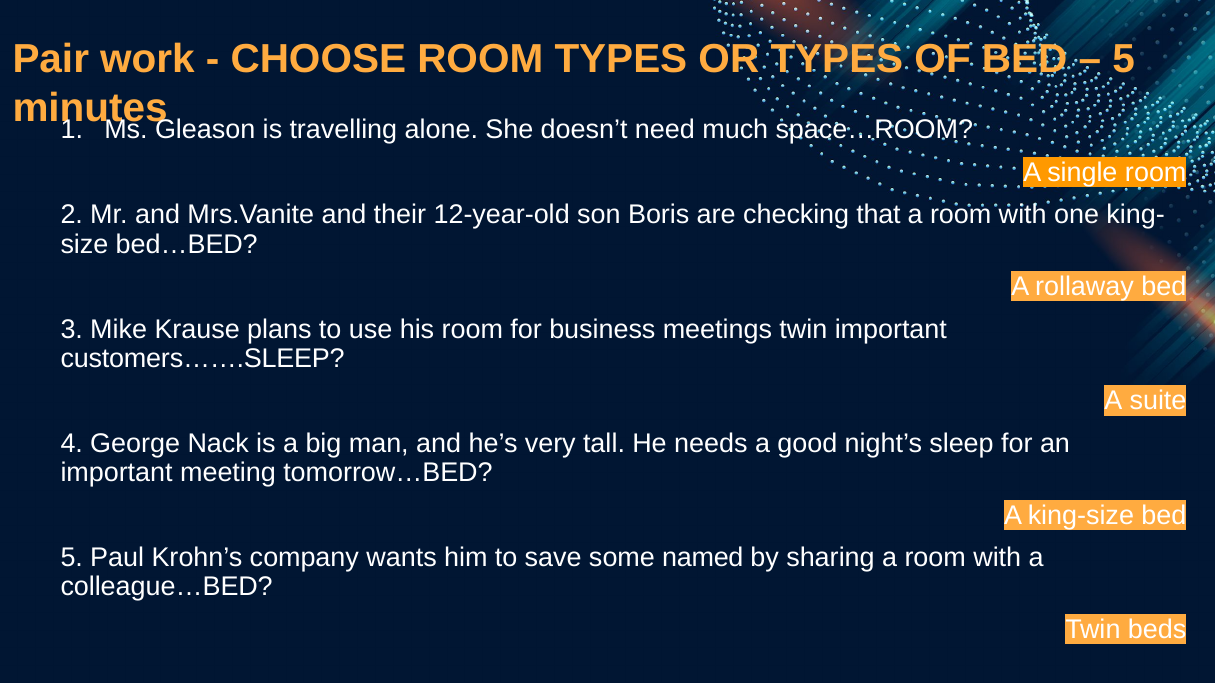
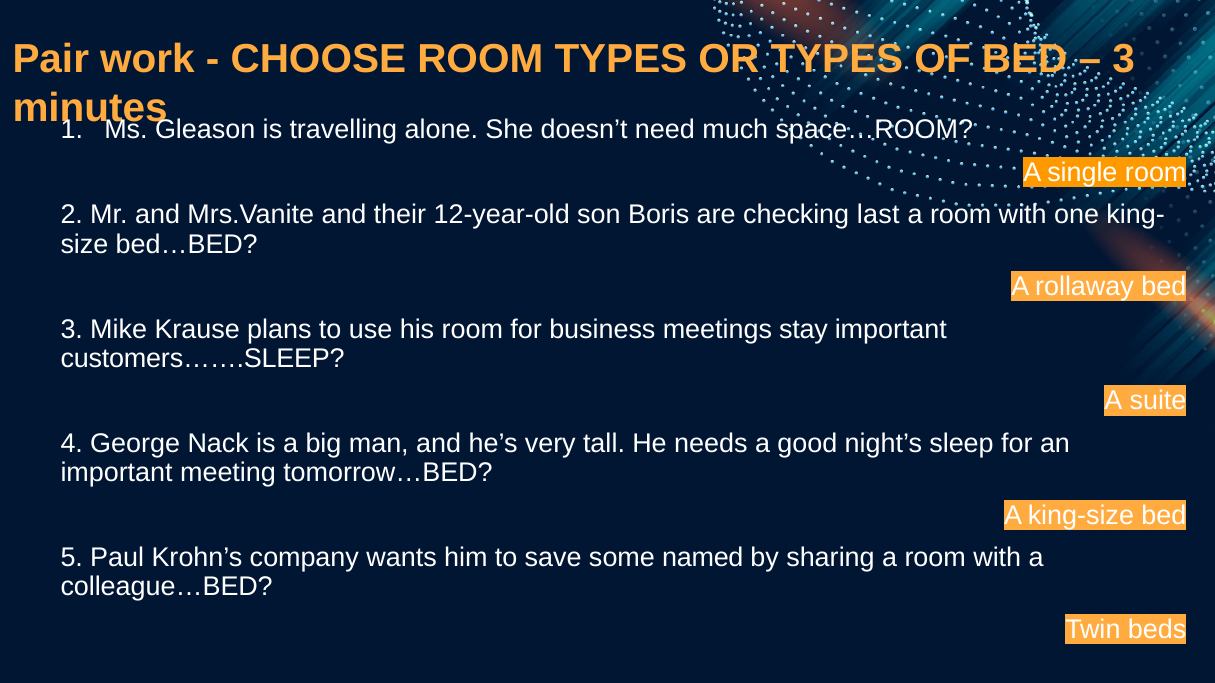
5 at (1124, 60): 5 -> 3
that: that -> last
meetings twin: twin -> stay
